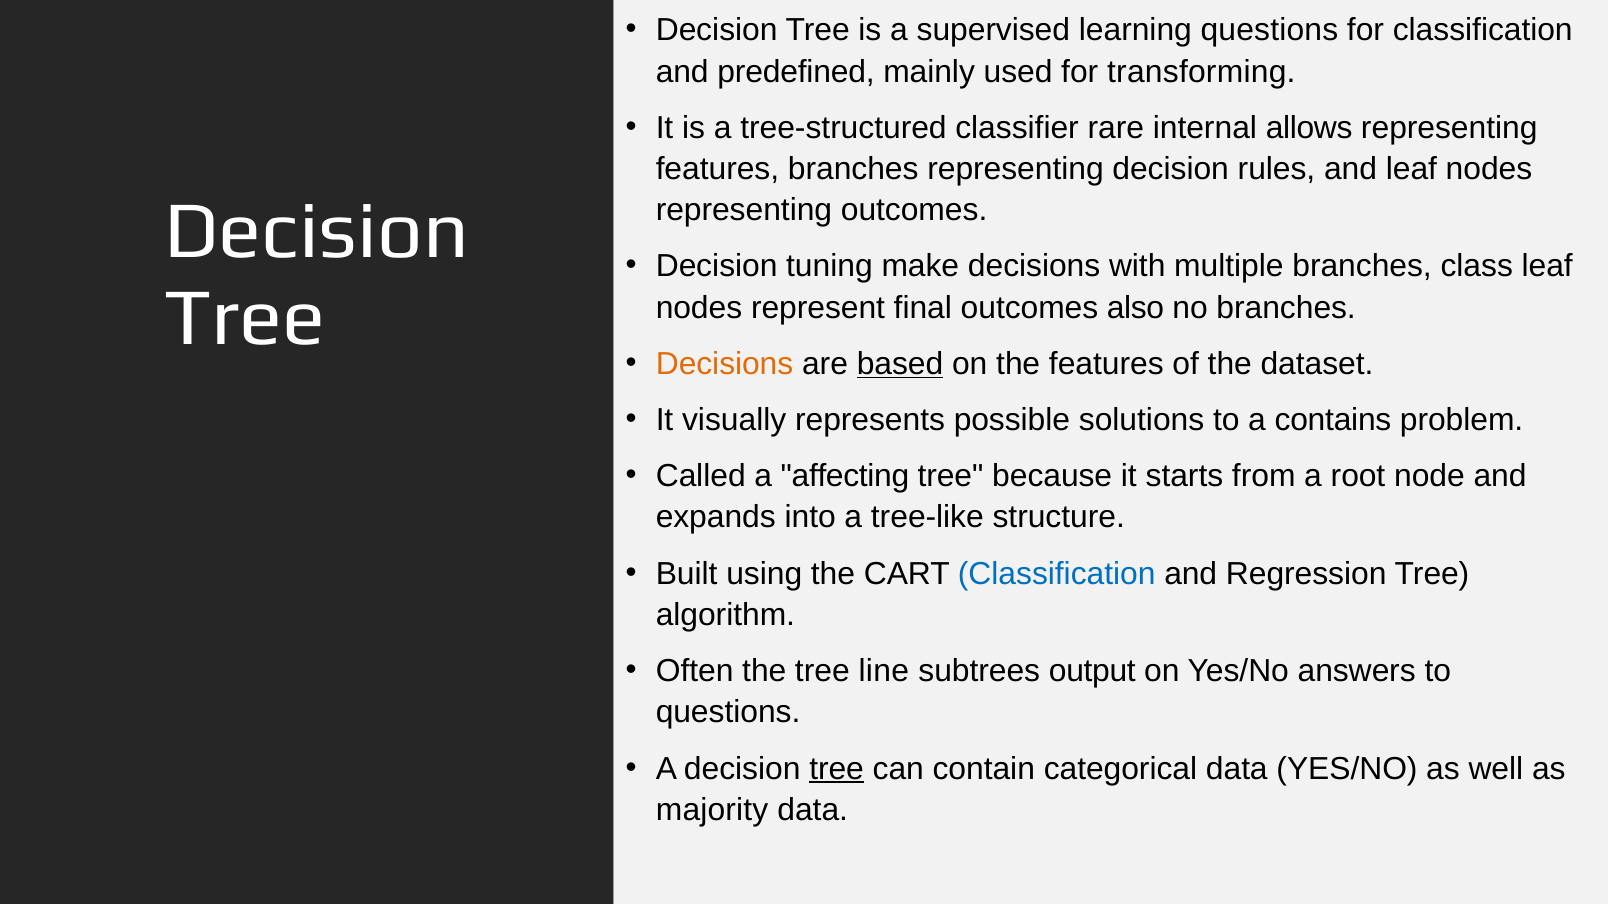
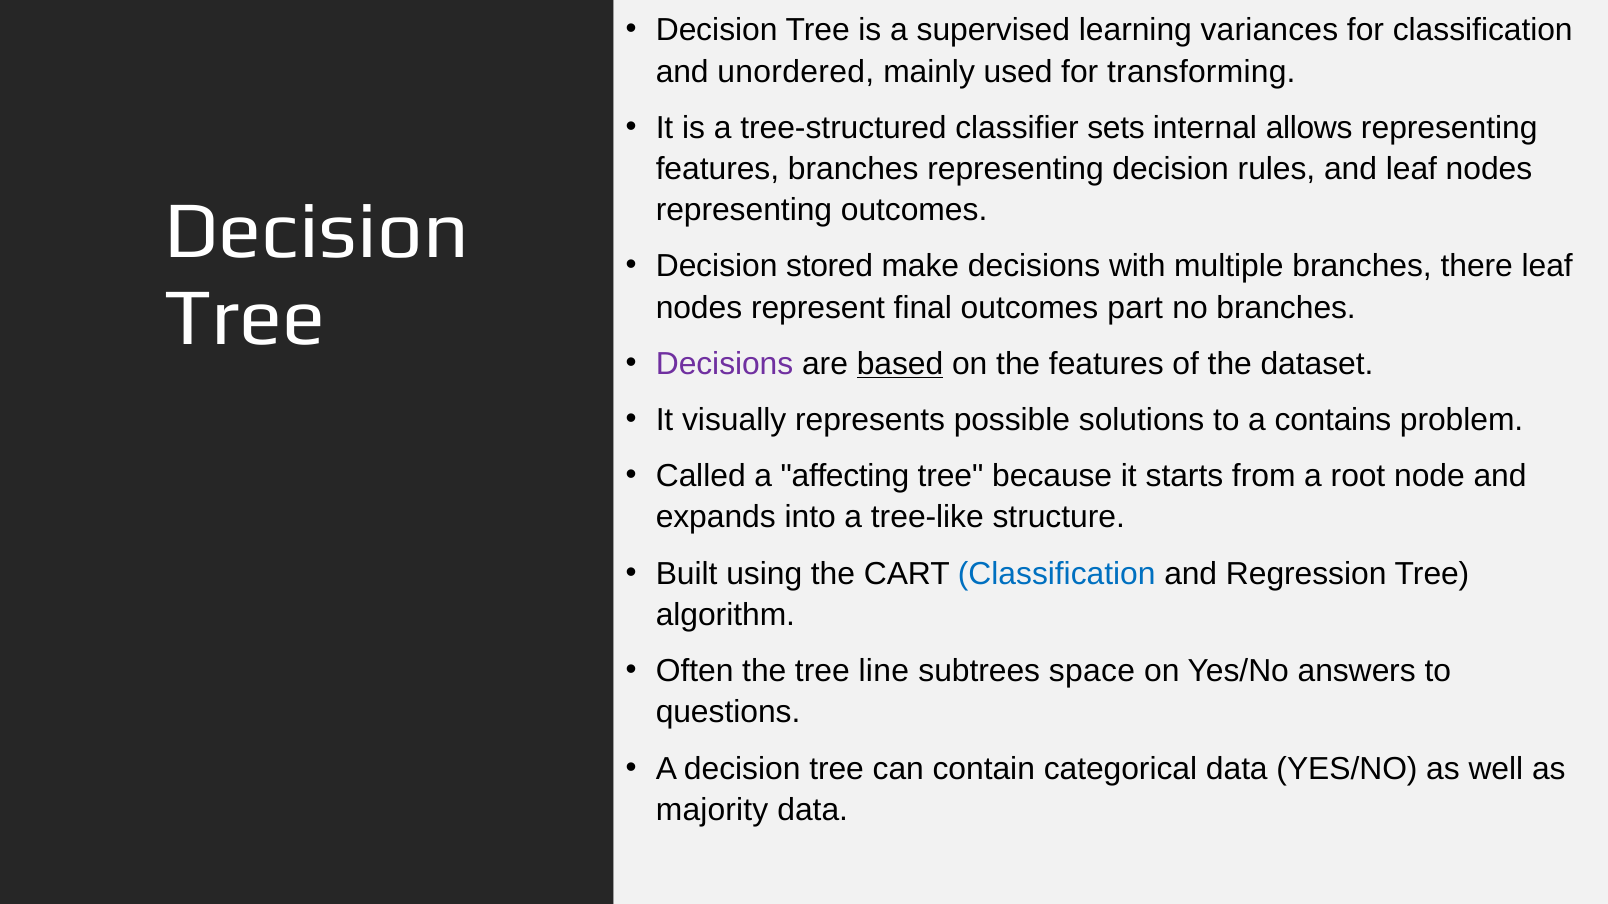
learning questions: questions -> variances
predefined: predefined -> unordered
rare: rare -> sets
tuning: tuning -> stored
class: class -> there
also: also -> part
Decisions at (725, 364) colour: orange -> purple
output: output -> space
tree at (837, 769) underline: present -> none
